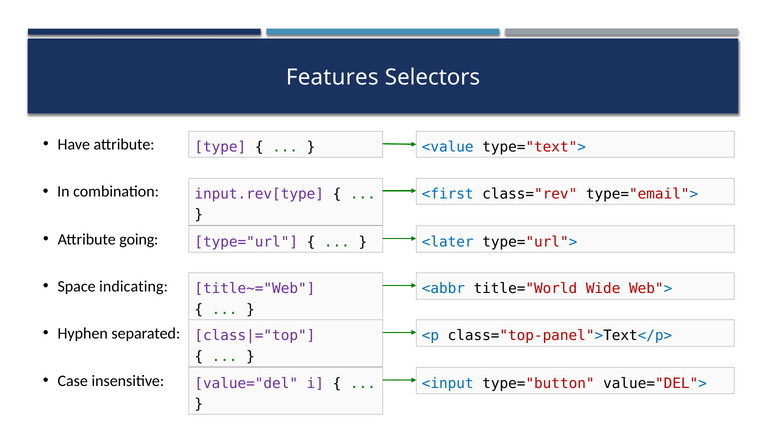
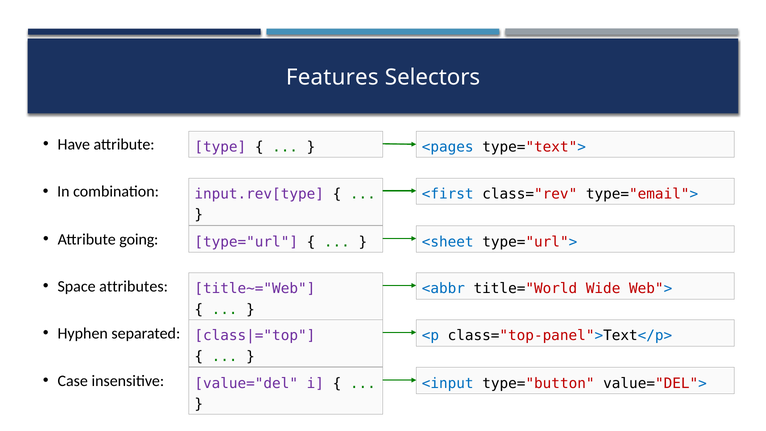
<value: <value -> <pages
<later: <later -> <sheet
indicating: indicating -> attributes
